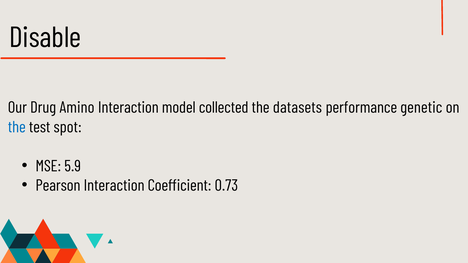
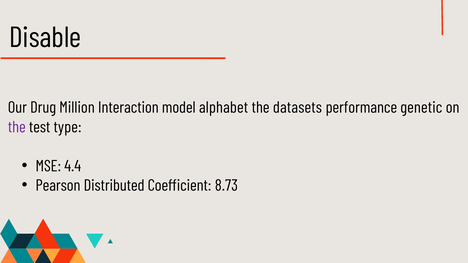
Amino: Amino -> Million
collected: collected -> alphabet
the at (17, 127) colour: blue -> purple
spot: spot -> type
5.9: 5.9 -> 4.4
Pearson Interaction: Interaction -> Distributed
0.73: 0.73 -> 8.73
